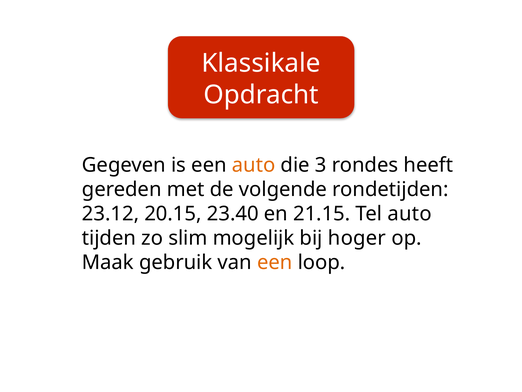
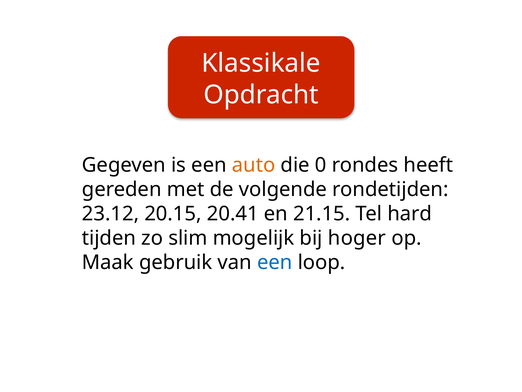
3: 3 -> 0
23.40: 23.40 -> 20.41
Tel auto: auto -> hard
een at (275, 262) colour: orange -> blue
